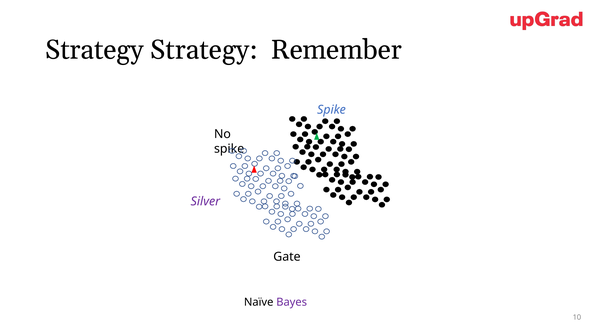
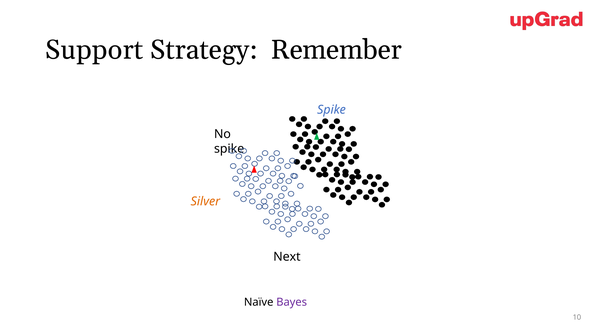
Strategy at (94, 50): Strategy -> Support
Silver colour: purple -> orange
Gate: Gate -> Next
